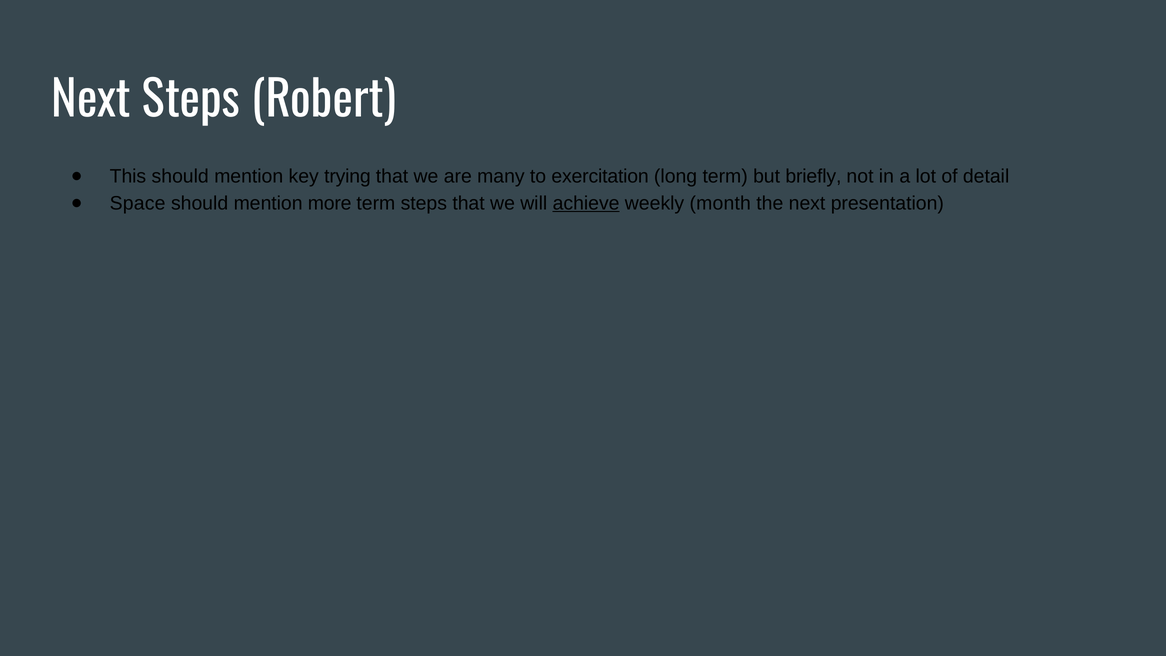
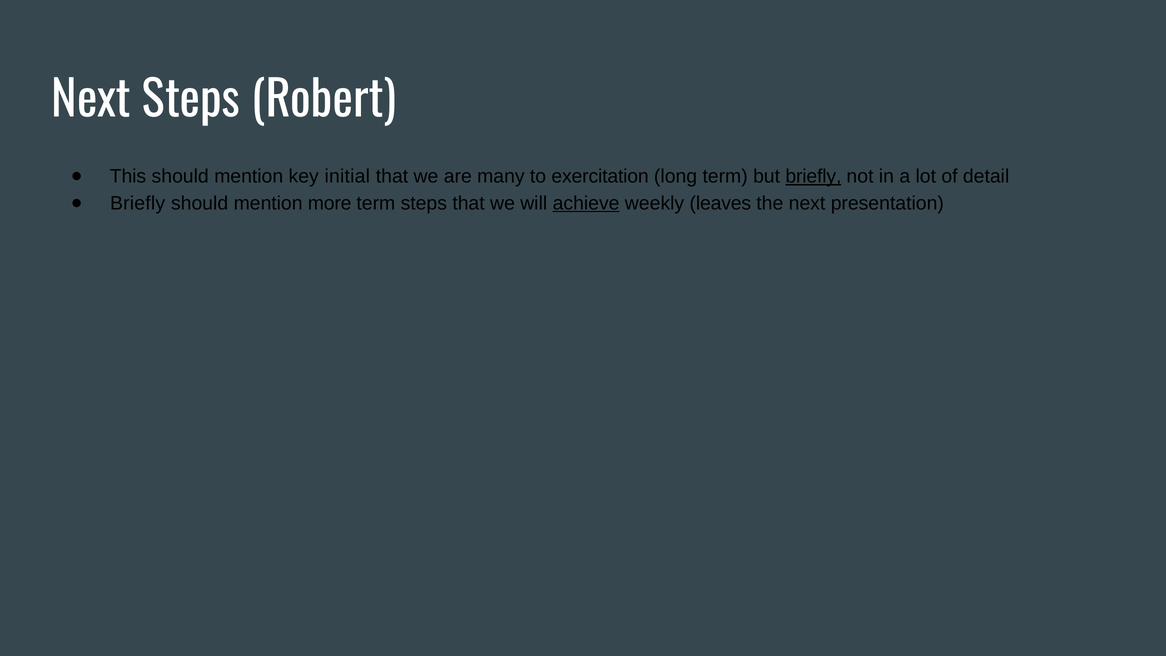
trying: trying -> initial
briefly at (813, 176) underline: none -> present
Space at (138, 203): Space -> Briefly
month: month -> leaves
